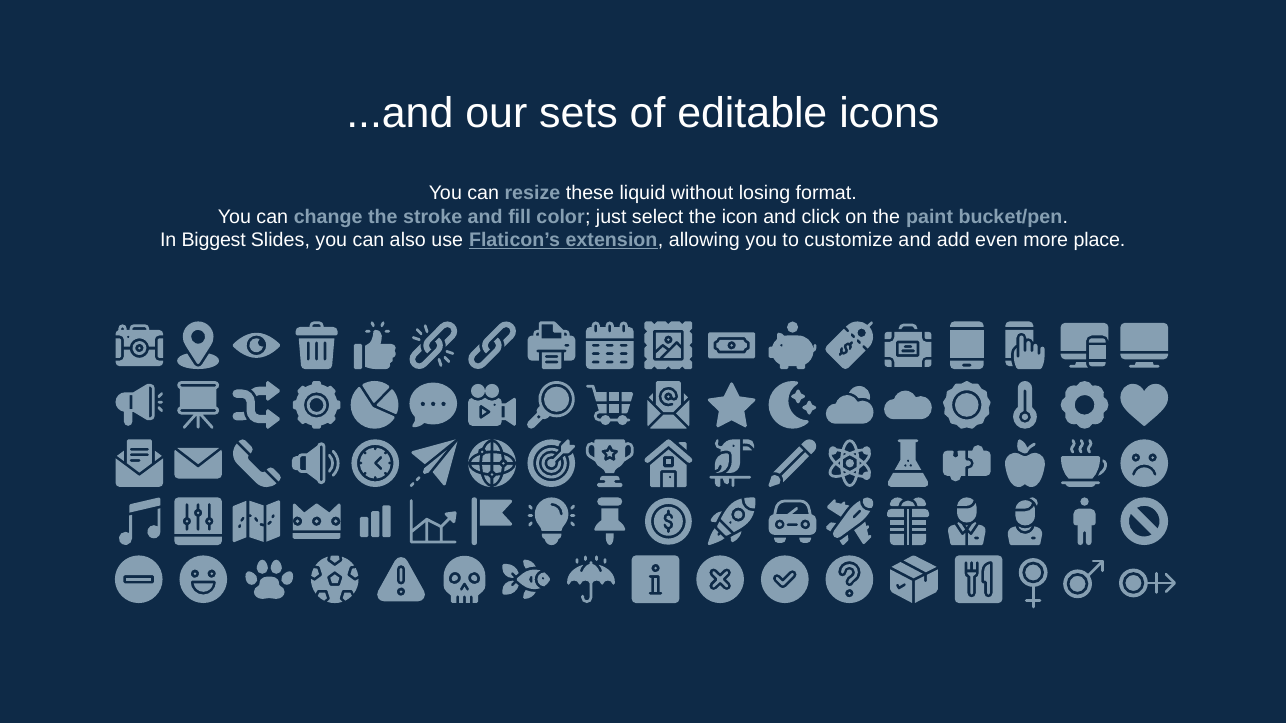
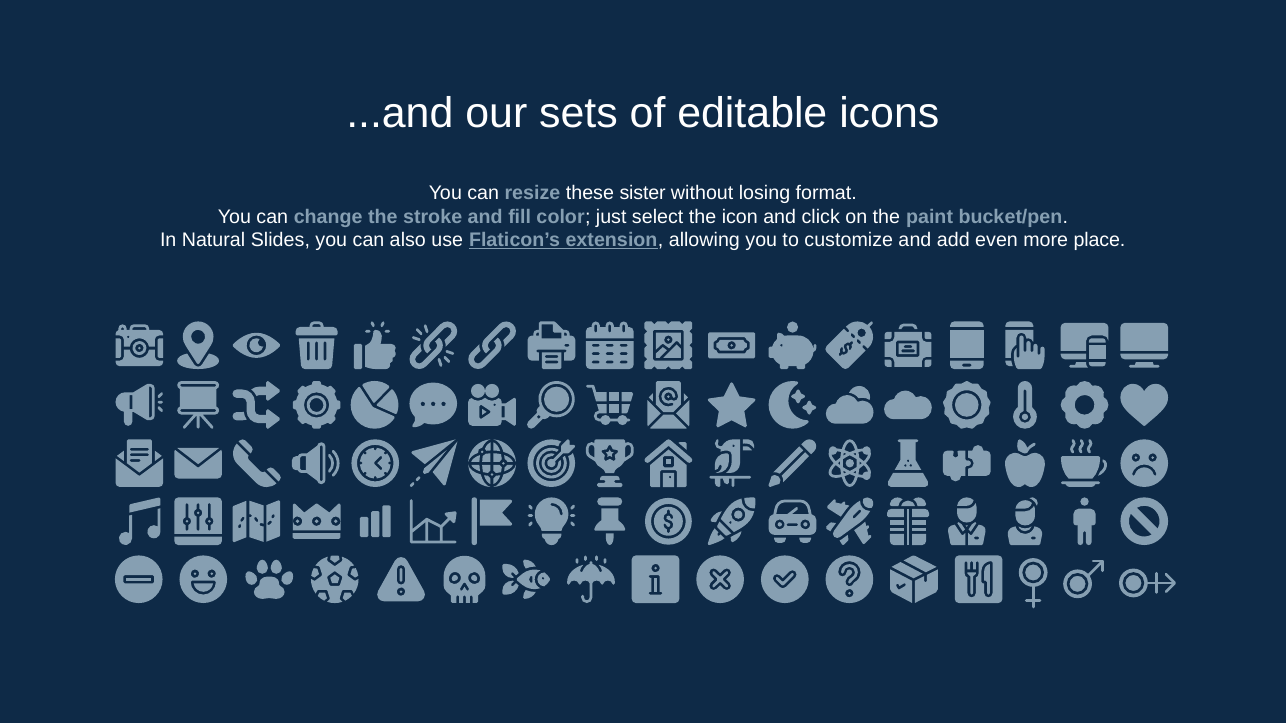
liquid: liquid -> sister
Biggest: Biggest -> Natural
